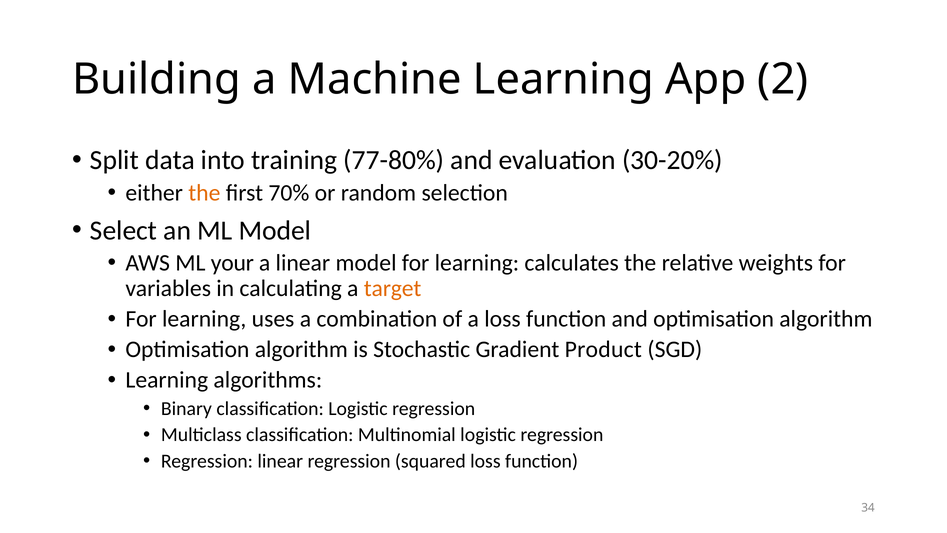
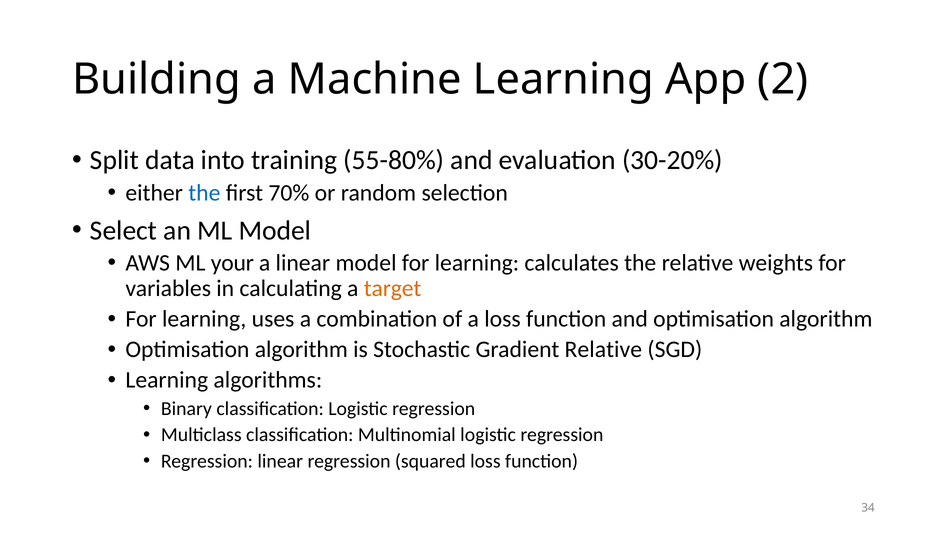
77-80%: 77-80% -> 55-80%
the at (204, 193) colour: orange -> blue
Gradient Product: Product -> Relative
